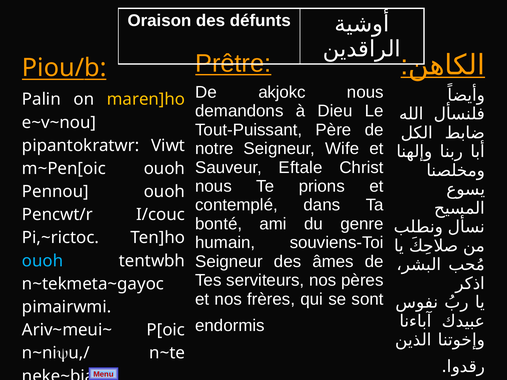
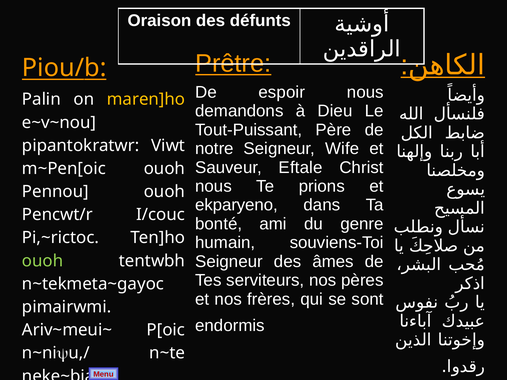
akjokc: akjokc -> espoir
contemplé: contemplé -> ekparyeno
ouoh at (43, 261) colour: light blue -> light green
